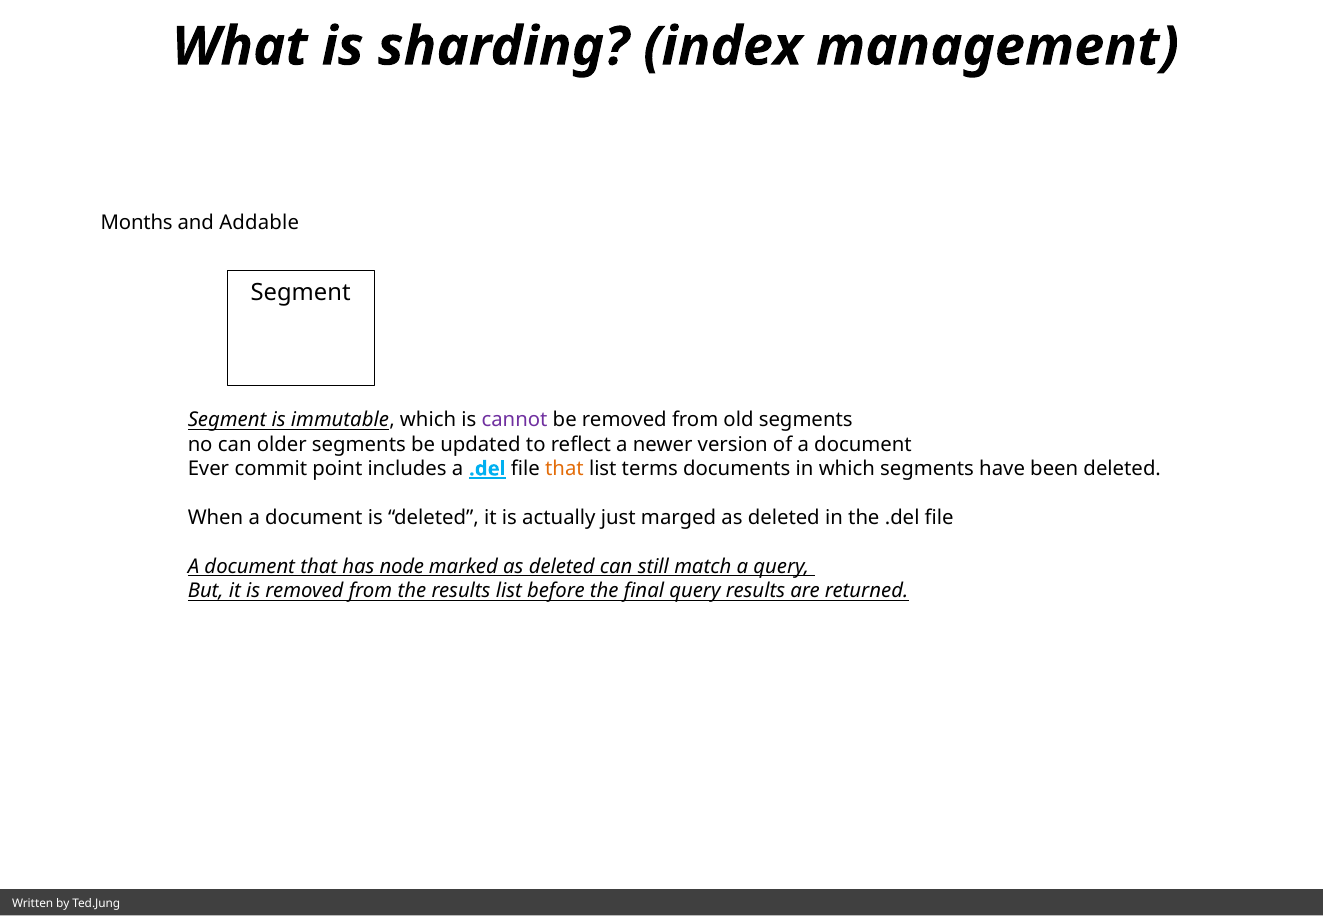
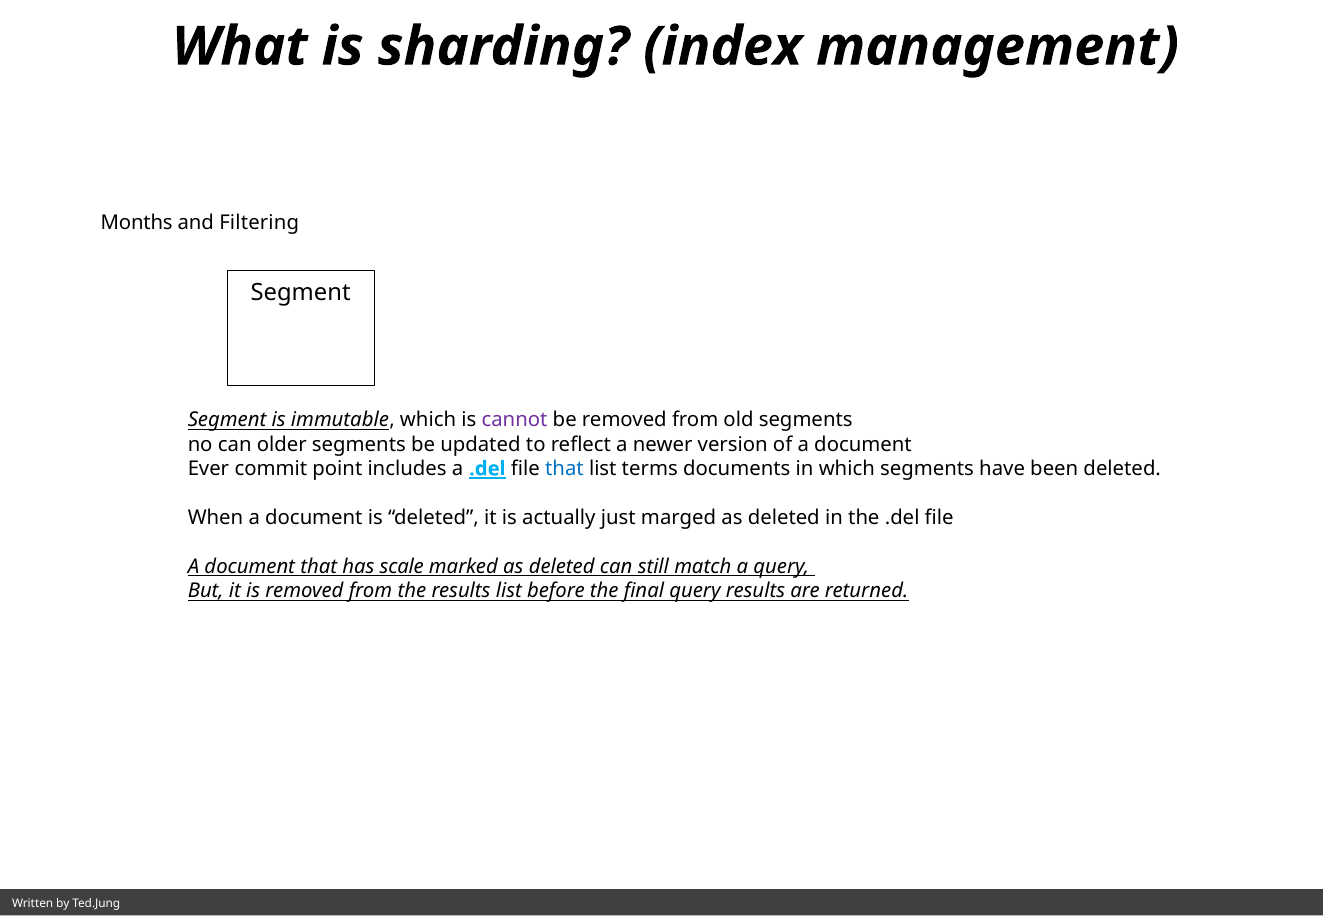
Addable: Addable -> Filtering
that at (564, 469) colour: orange -> blue
node: node -> scale
